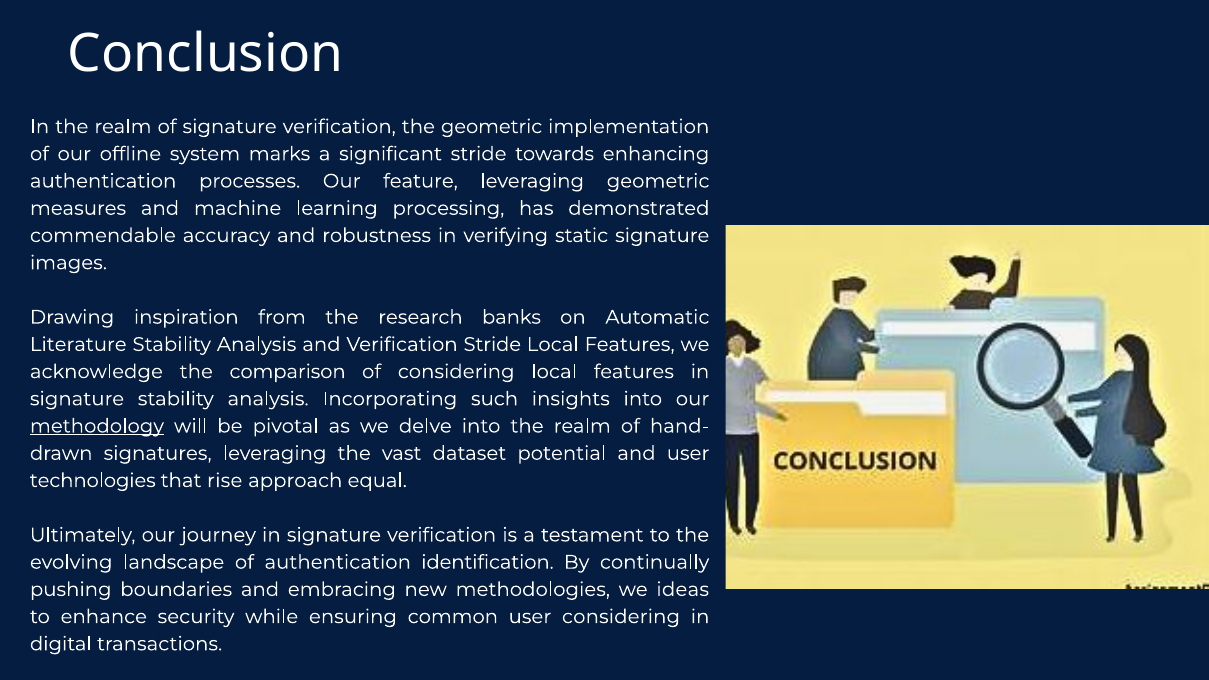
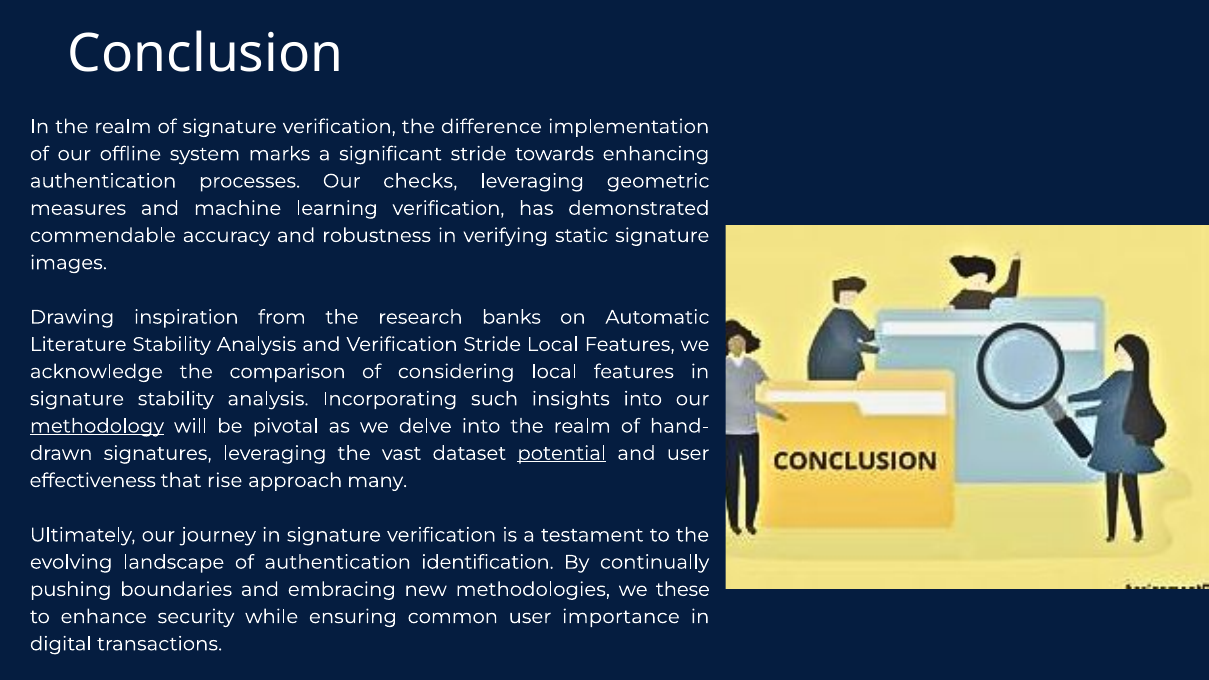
the geometric: geometric -> difference
feature: feature -> checks
learning processing: processing -> verification
potential underline: none -> present
technologies: technologies -> effectiveness
equal: equal -> many
ideas: ideas -> these
user considering: considering -> importance
